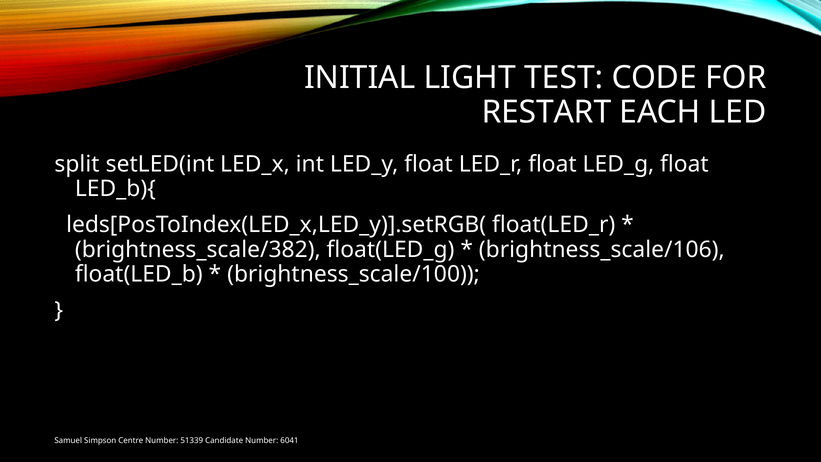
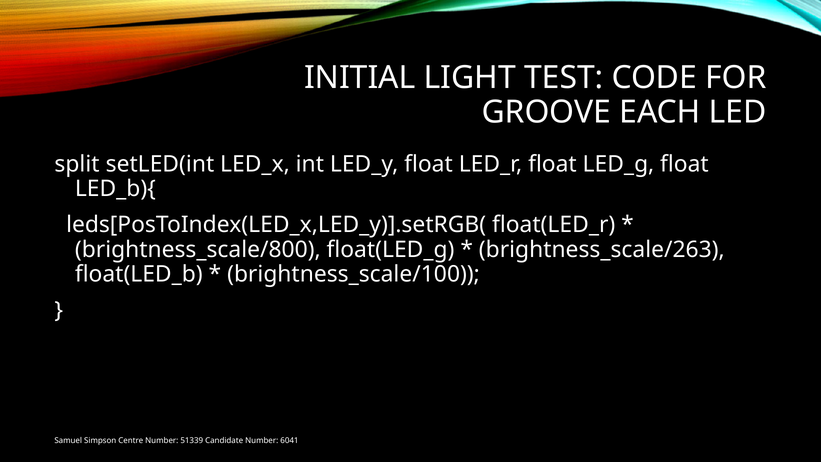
RESTART: RESTART -> GROOVE
brightness_scale/382: brightness_scale/382 -> brightness_scale/800
brightness_scale/106: brightness_scale/106 -> brightness_scale/263
